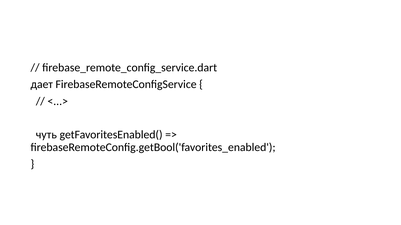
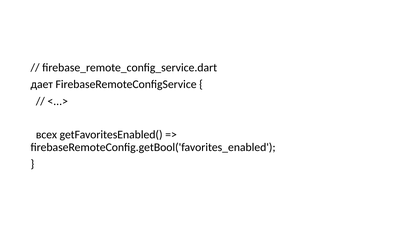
чуть: чуть -> всех
